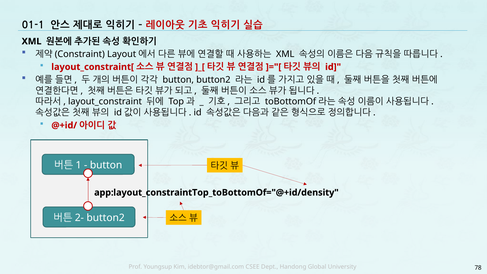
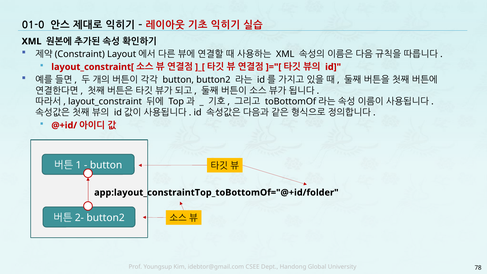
01-1: 01-1 -> 01-0
app:layout_constraintTop_toBottomOf="@+id/density: app:layout_constraintTop_toBottomOf="@+id/density -> app:layout_constraintTop_toBottomOf="@+id/folder
